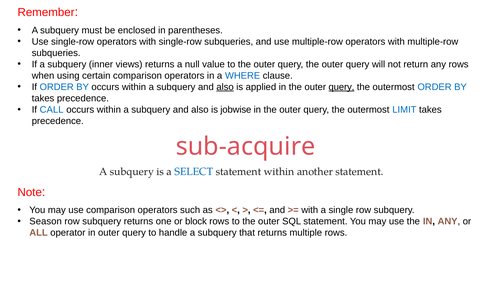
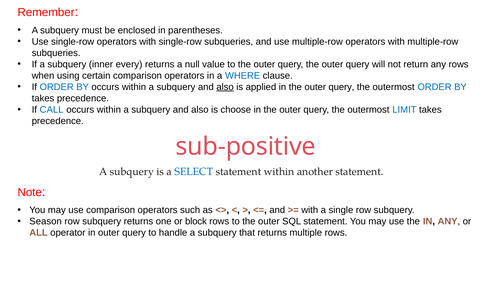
views: views -> every
query at (341, 87) underline: present -> none
jobwise: jobwise -> choose
sub-acquire: sub-acquire -> sub-positive
